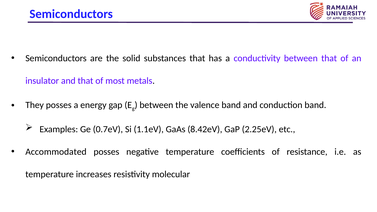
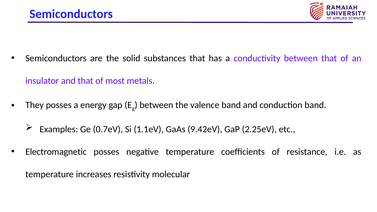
8.42eV: 8.42eV -> 9.42eV
Accommodated: Accommodated -> Electromagnetic
